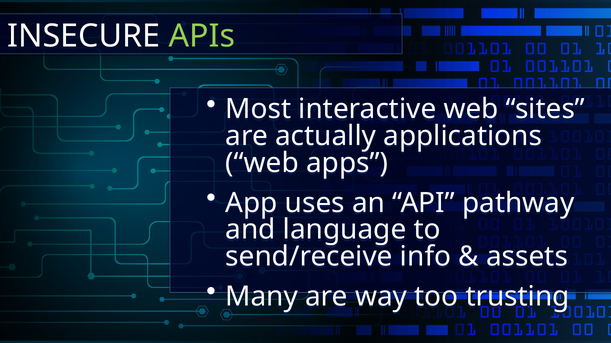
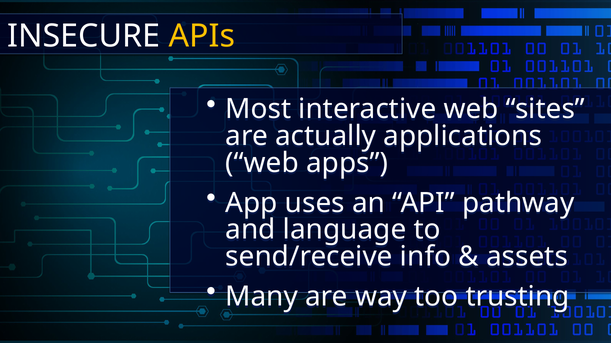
APIs colour: light green -> yellow
